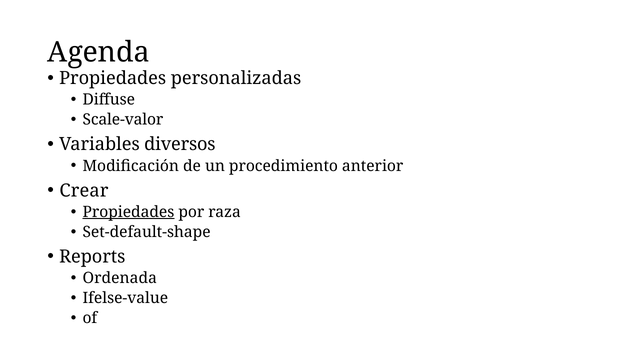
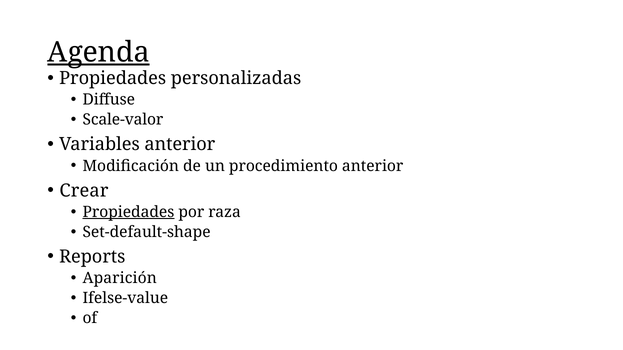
Agenda underline: none -> present
Variables diversos: diversos -> anterior
Ordenada: Ordenada -> Aparición
